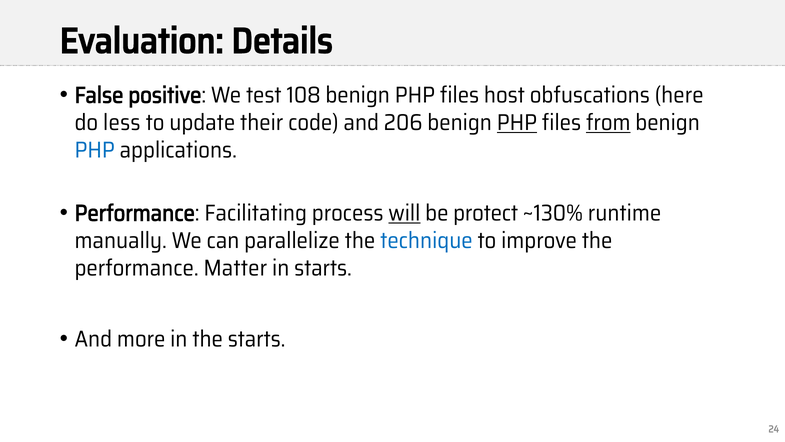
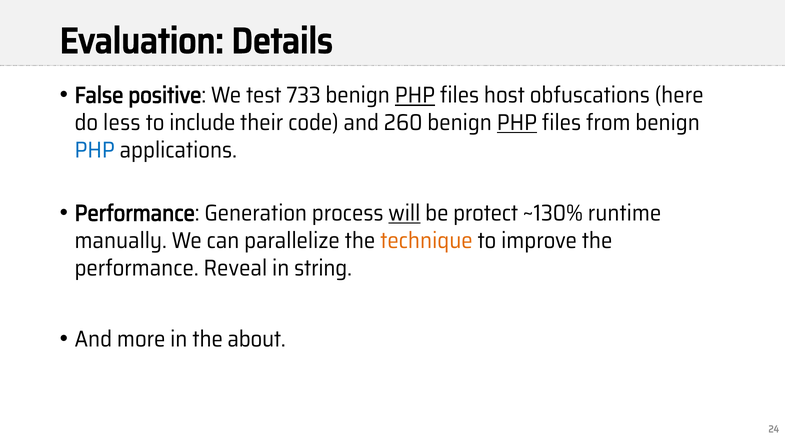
108: 108 -> 733
PHP at (415, 95) underline: none -> present
update: update -> include
206: 206 -> 260
from underline: present -> none
Facilitating: Facilitating -> Generation
technique colour: blue -> orange
Matter: Matter -> Reveal
in starts: starts -> string
the starts: starts -> about
